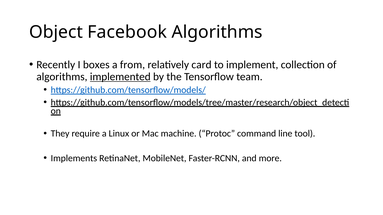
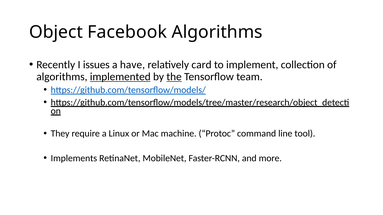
boxes: boxes -> issues
from: from -> have
the underline: none -> present
